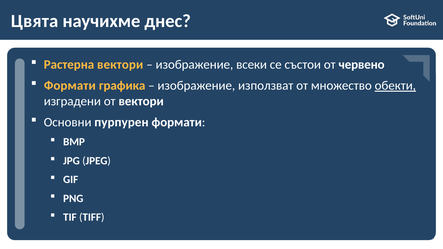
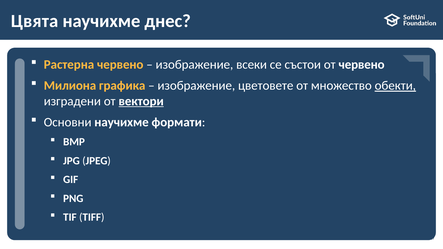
вектори at (120, 65): вектори -> червено
Формати at (70, 86): Формати -> Милиона
използват: използват -> цветовете
вектори at (141, 101) underline: none -> present
пурпурен at (121, 122): пурпурен -> научихме
